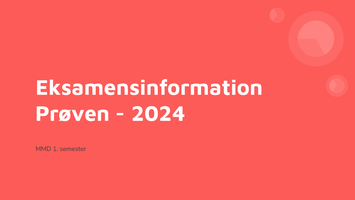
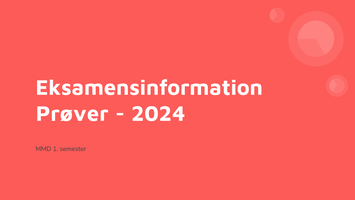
Prøven: Prøven -> Prøver
